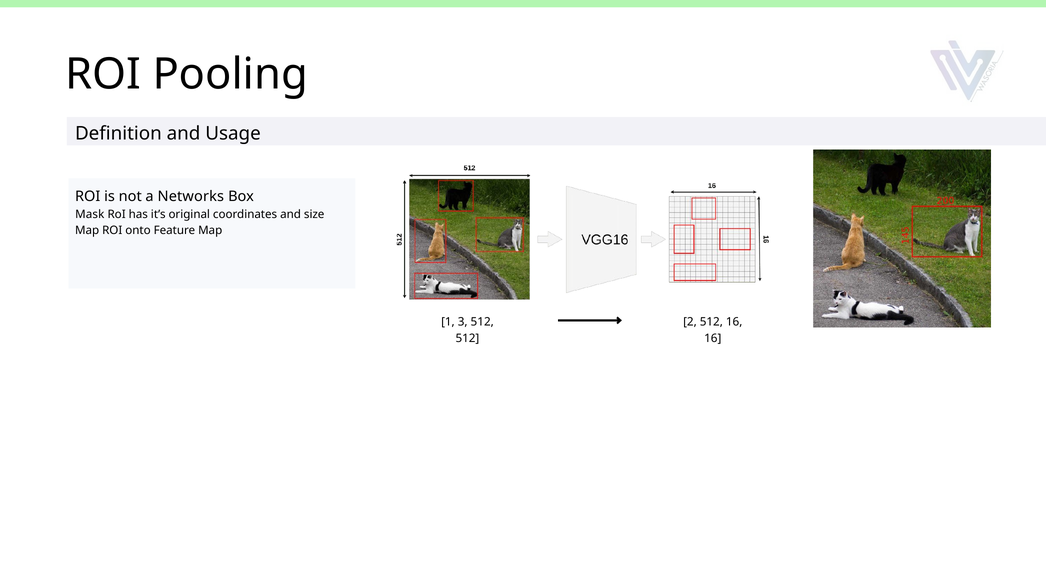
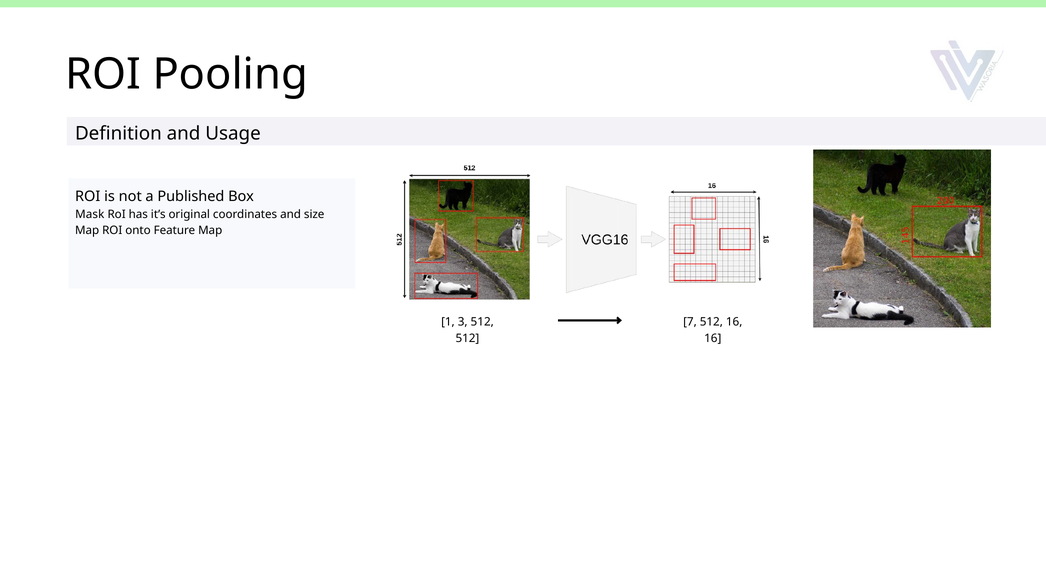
Networks: Networks -> Published
2: 2 -> 7
